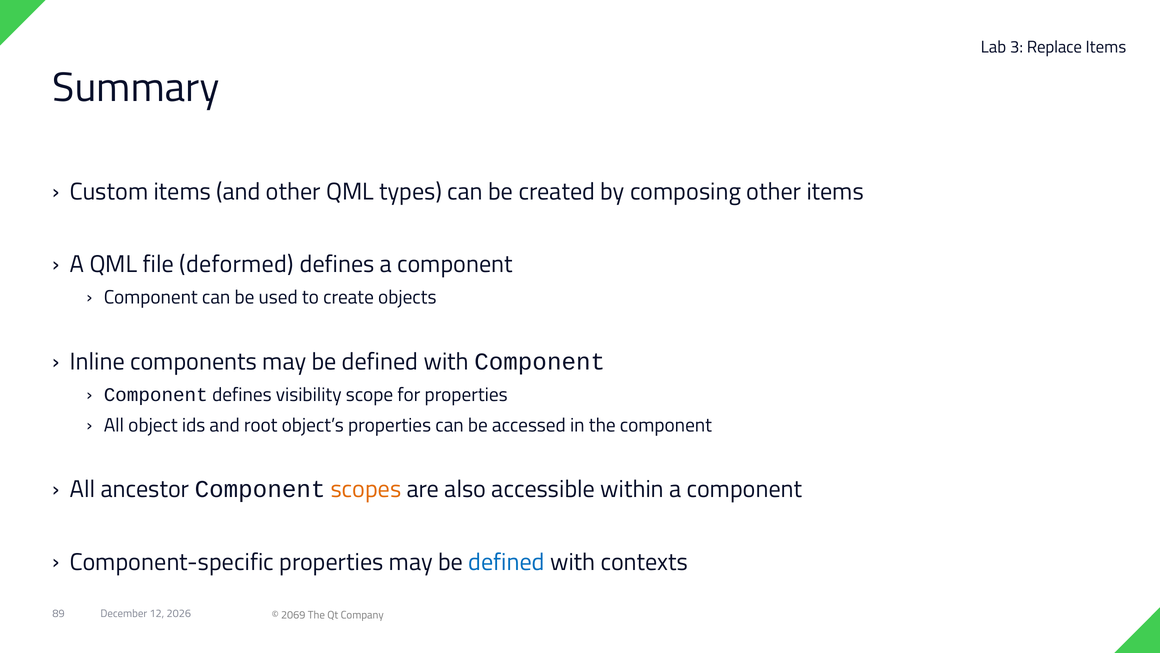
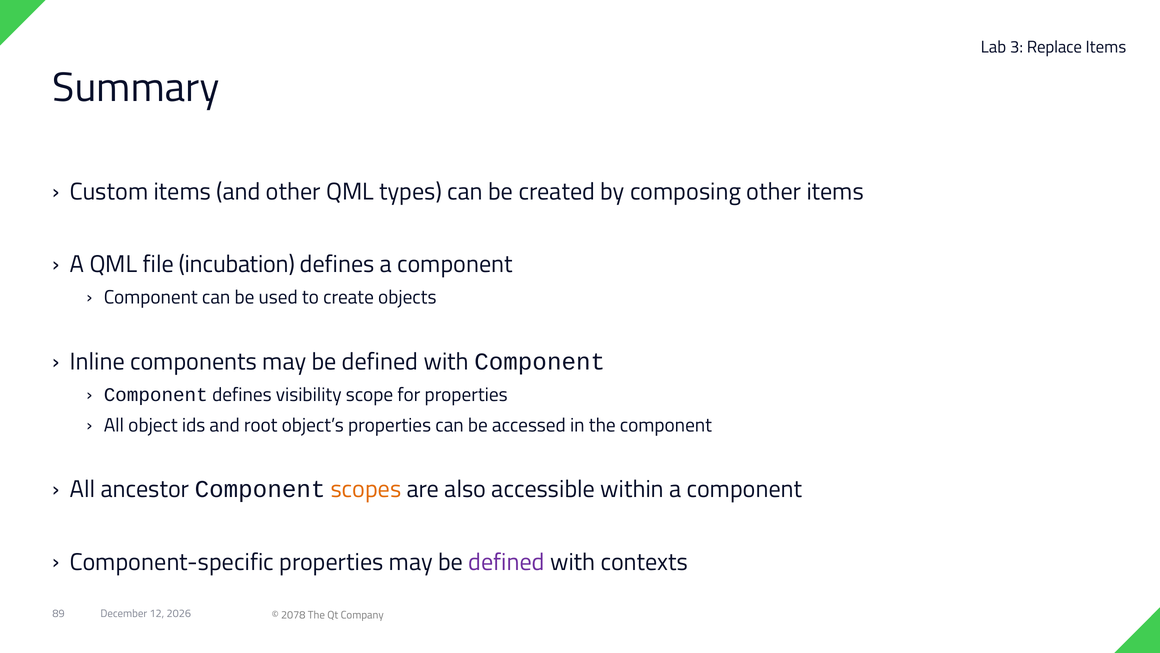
deformed: deformed -> incubation
defined at (507, 562) colour: blue -> purple
2069: 2069 -> 2078
